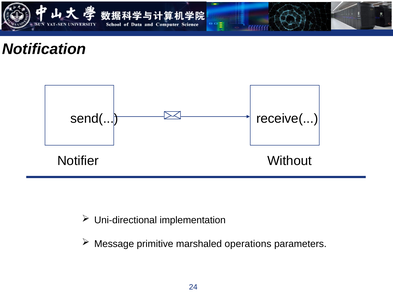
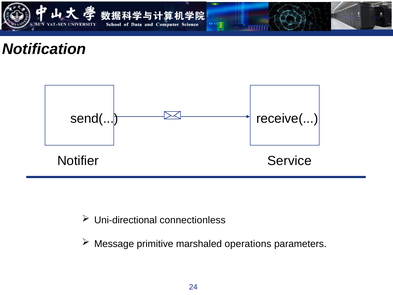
Without: Without -> Service
implementation: implementation -> connectionless
